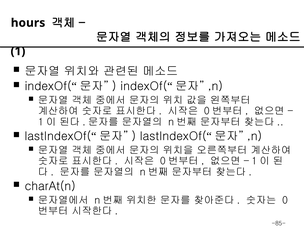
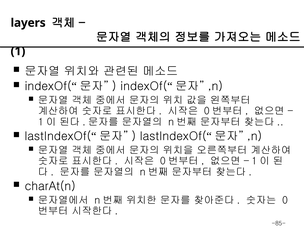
hours: hours -> layers
